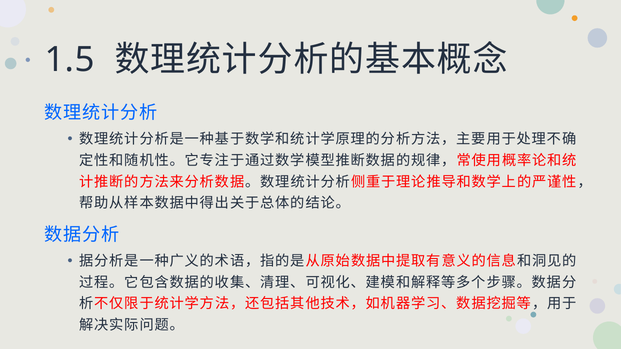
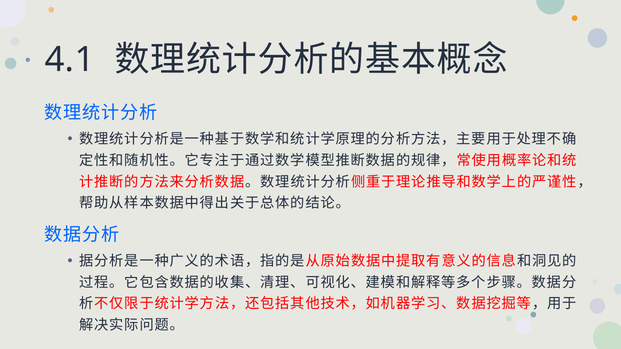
1.5: 1.5 -> 4.1
